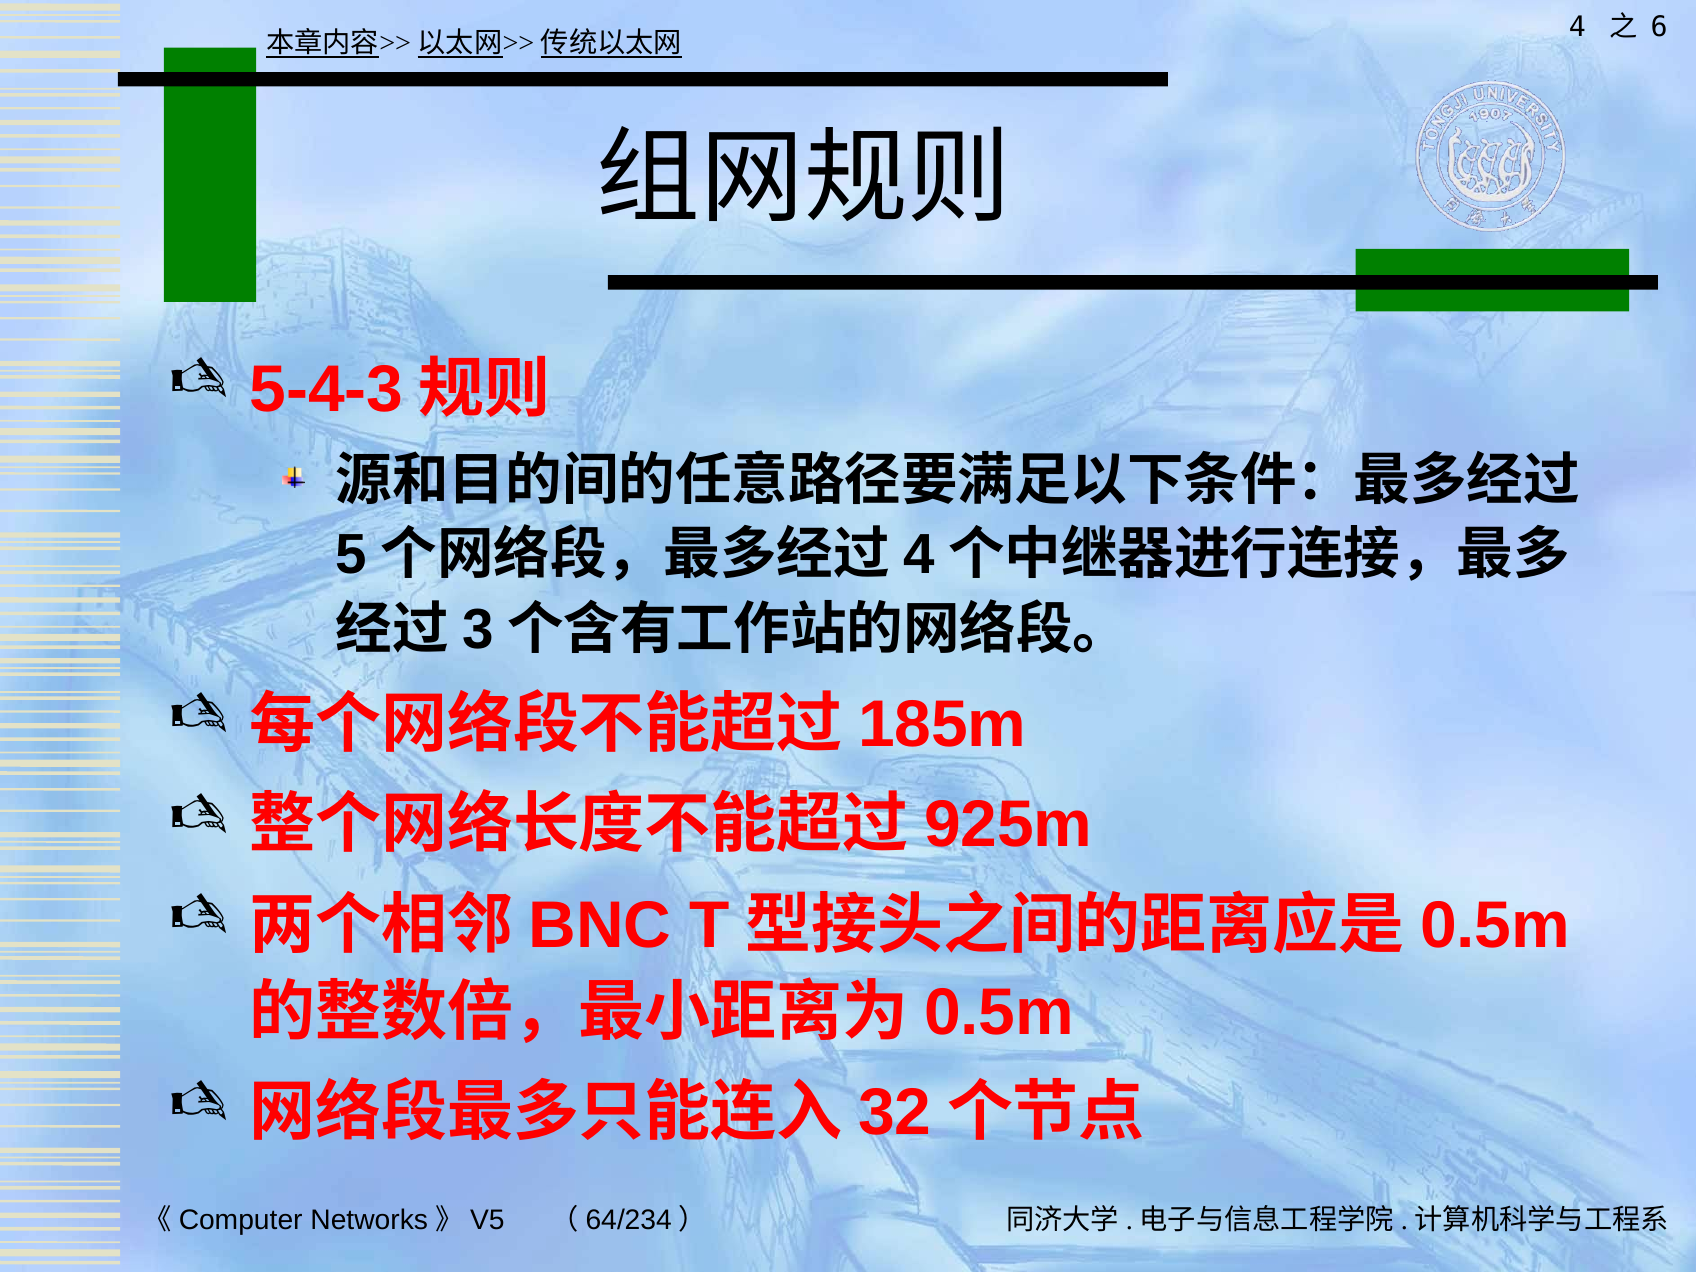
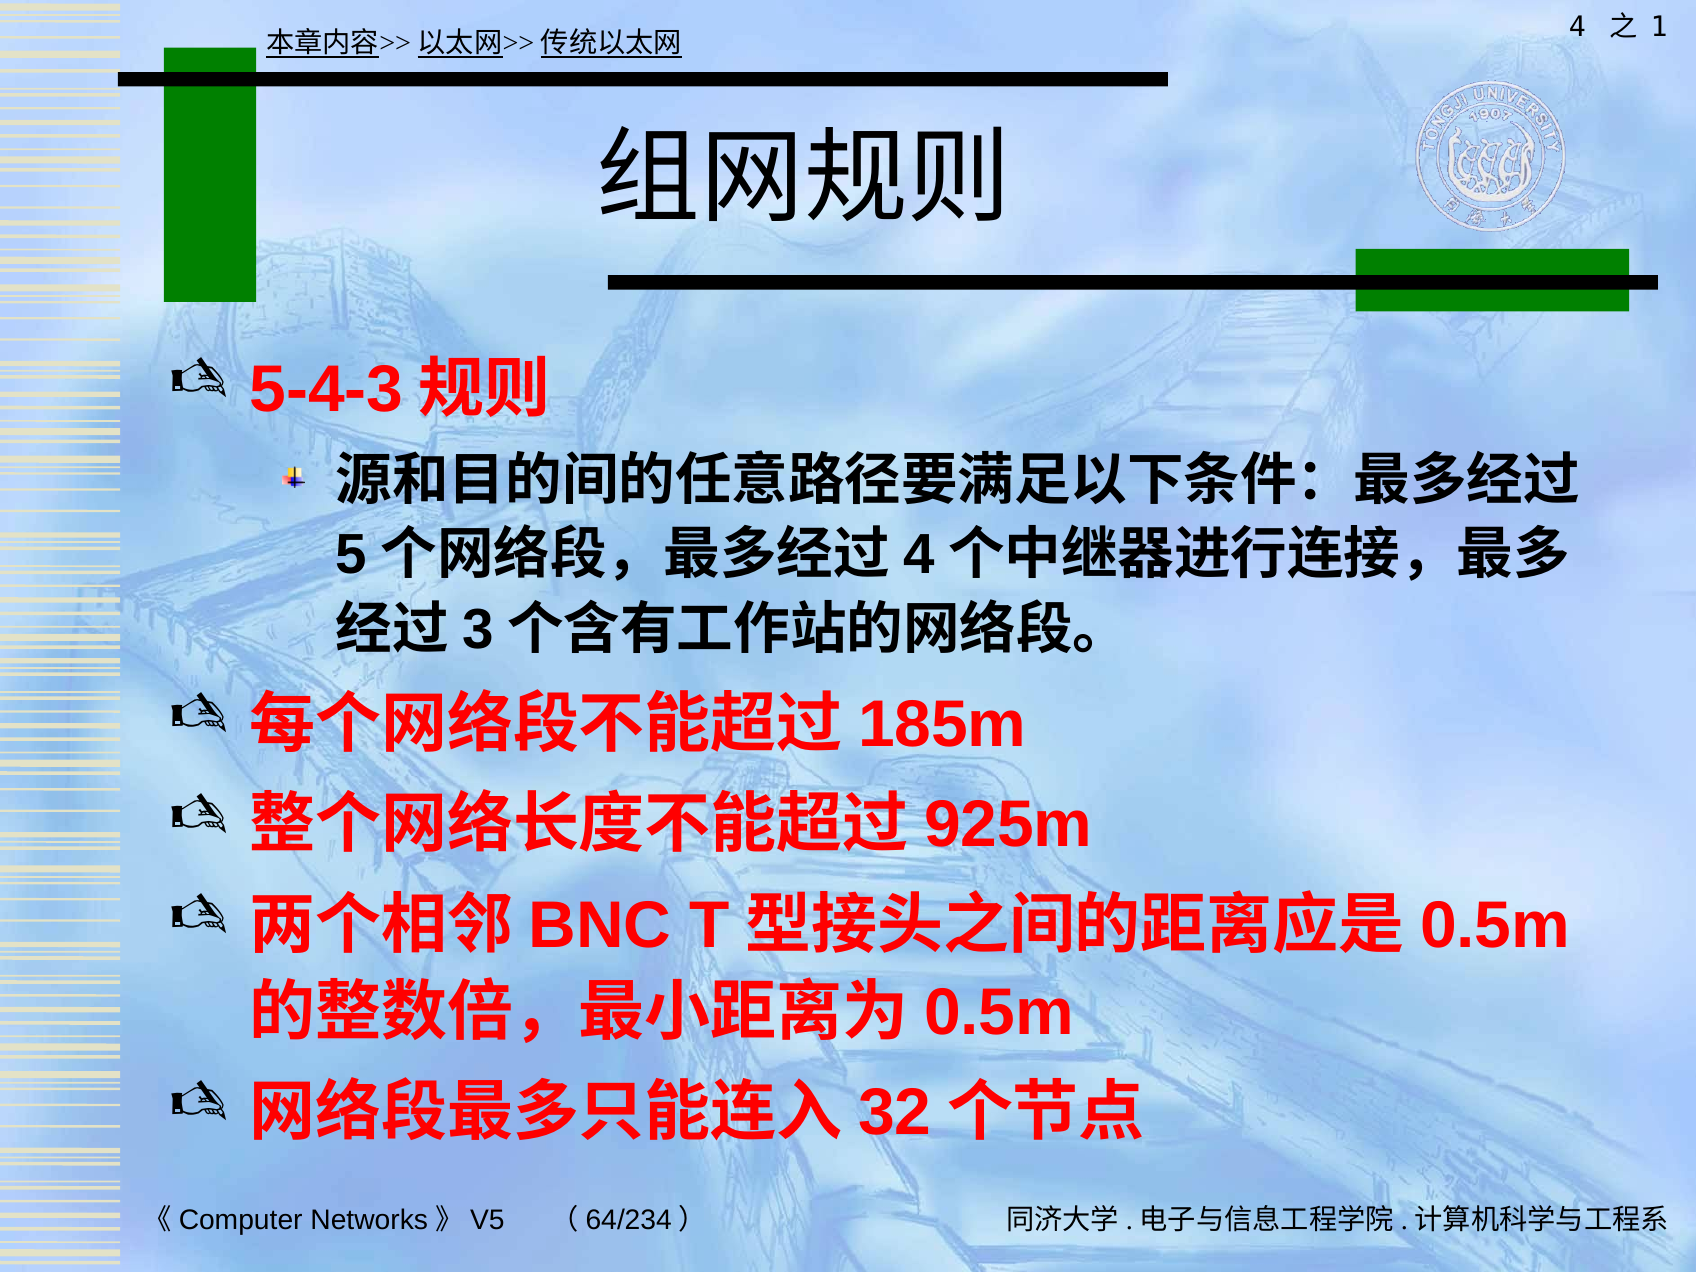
6: 6 -> 1
